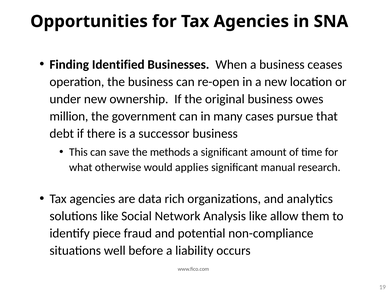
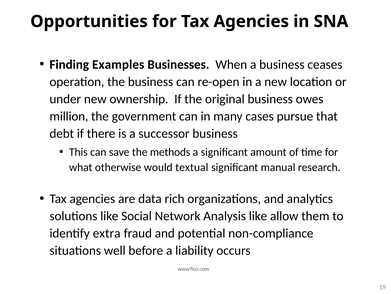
Identified: Identified -> Examples
applies: applies -> textual
piece: piece -> extra
